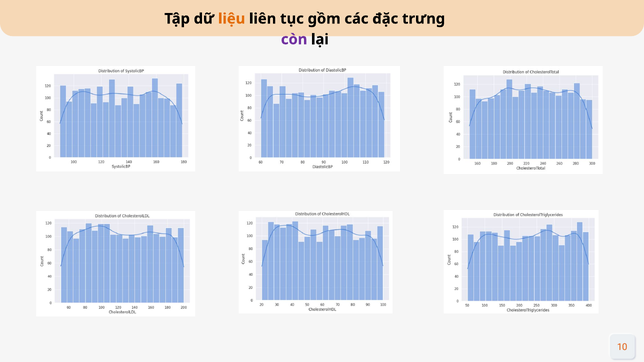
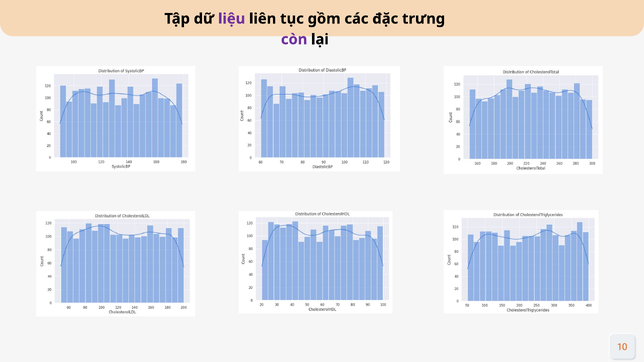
liệu colour: orange -> purple
